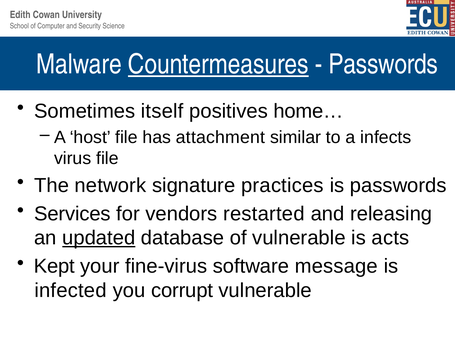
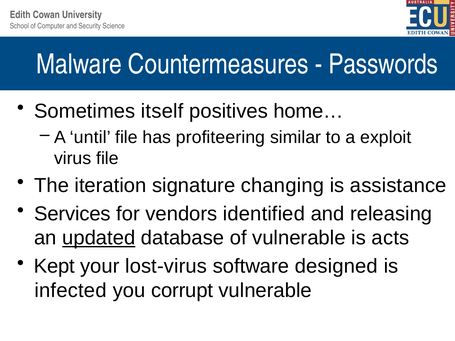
Countermeasures underline: present -> none
host: host -> until
attachment: attachment -> profiteering
infects: infects -> exploit
network: network -> iteration
practices: practices -> changing
is passwords: passwords -> assistance
restarted: restarted -> identified
fine-virus: fine-virus -> lost-virus
message: message -> designed
